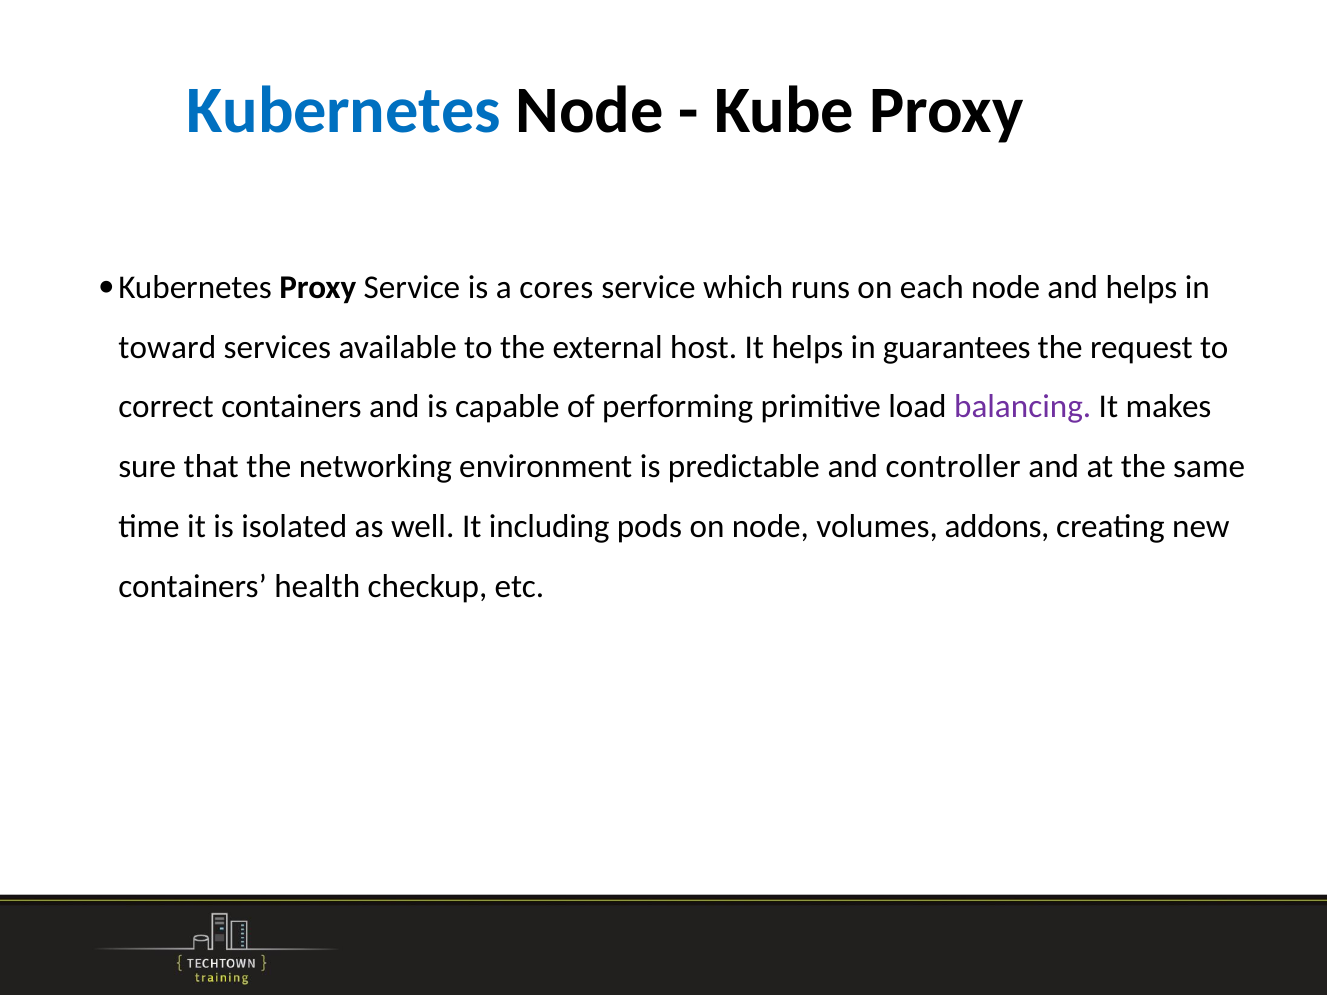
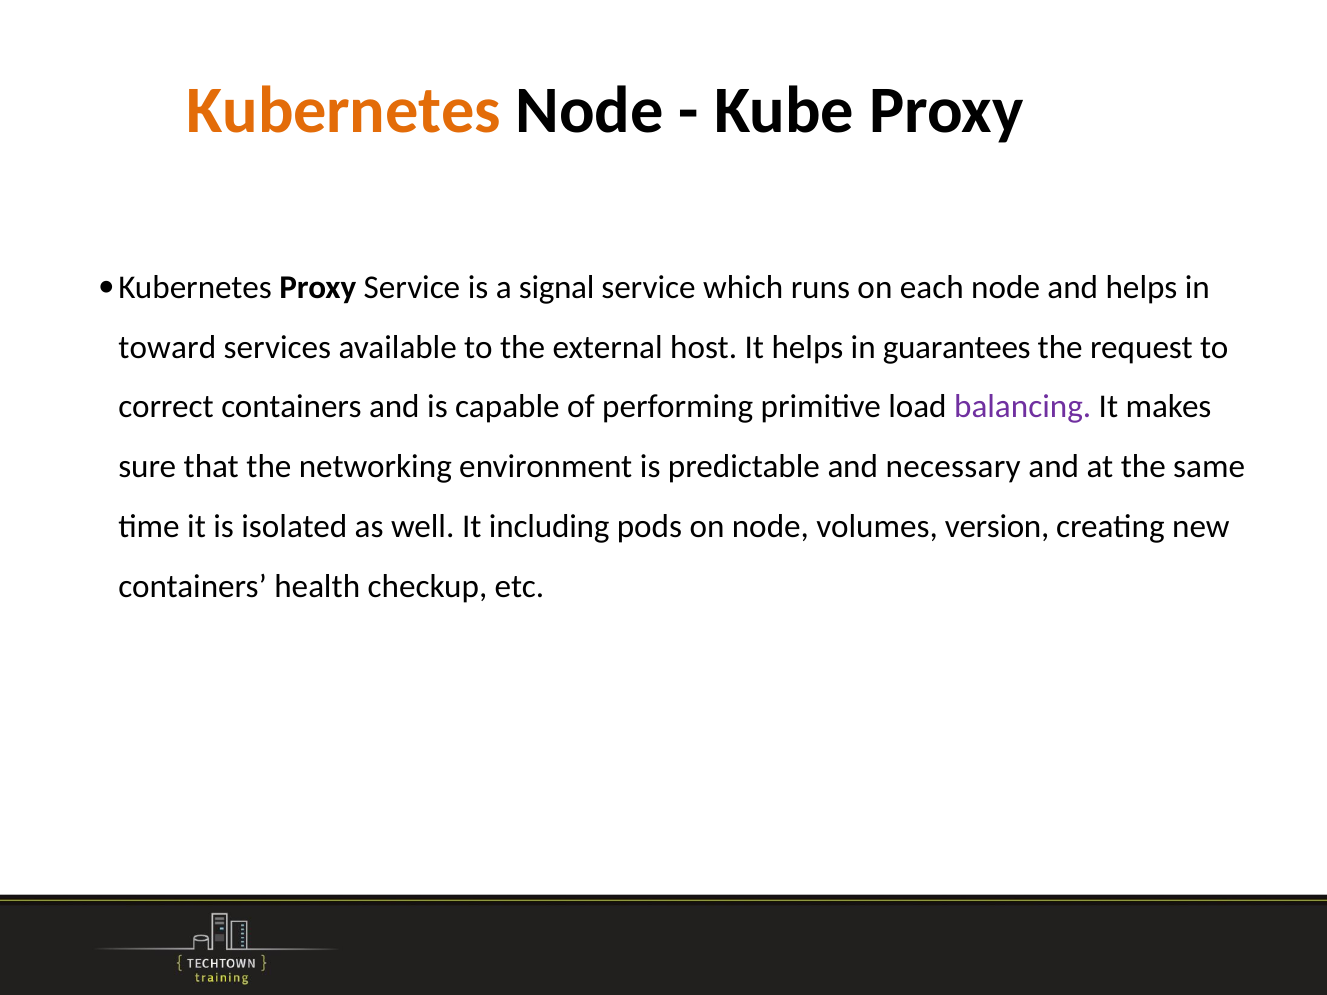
Kubernetes at (344, 111) colour: blue -> orange
cores: cores -> signal
controller: controller -> necessary
addons: addons -> version
